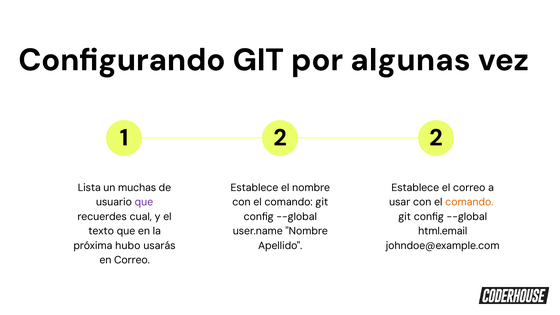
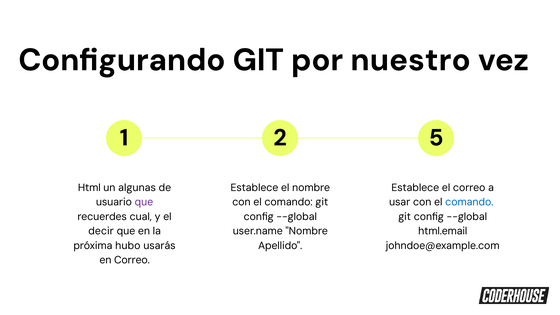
algunas: algunas -> nuestro
2 2: 2 -> 5
Lista: Lista -> Html
muchas: muchas -> algunas
comando at (469, 202) colour: orange -> blue
texto: texto -> decir
